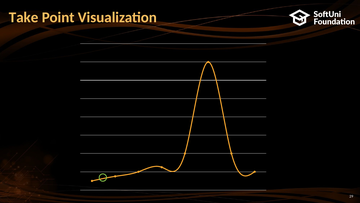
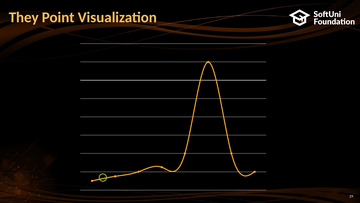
Take: Take -> They
